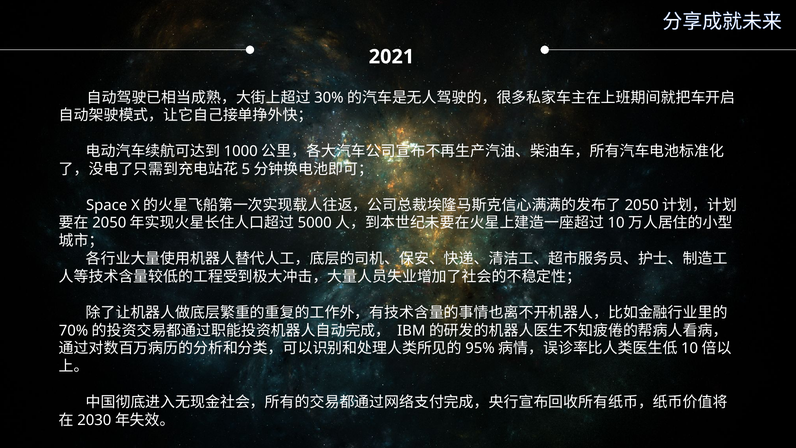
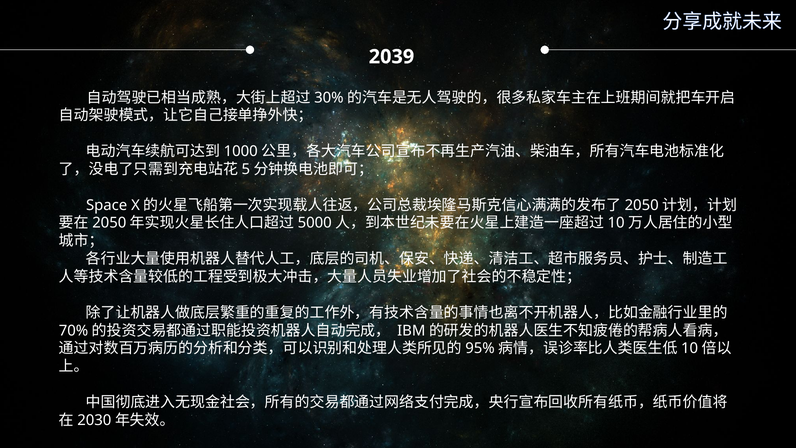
2021: 2021 -> 2039
